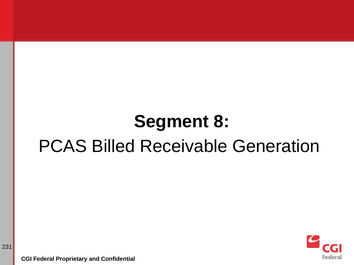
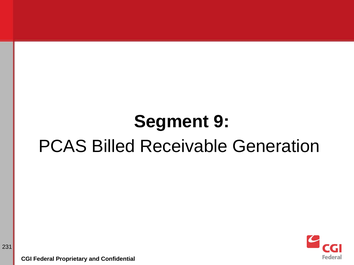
8: 8 -> 9
